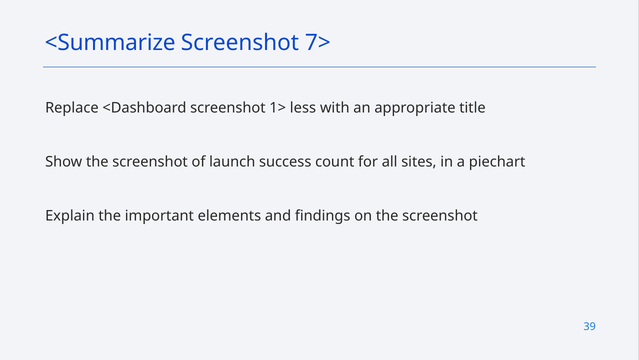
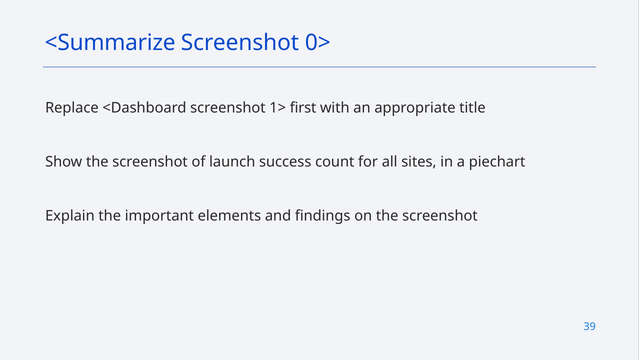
7>: 7> -> 0>
less: less -> first
